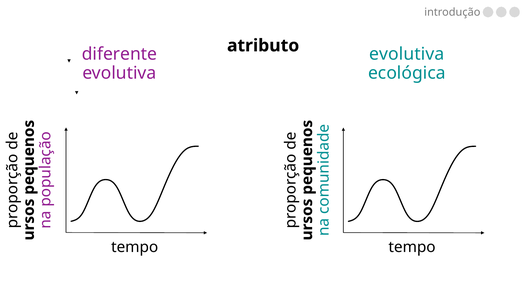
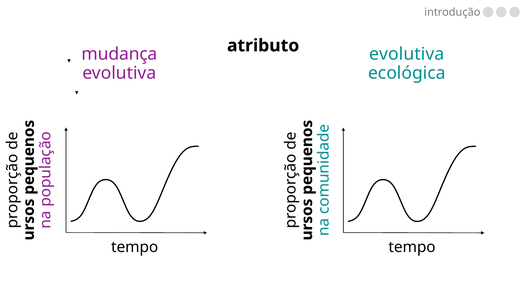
diferente: diferente -> mudança
